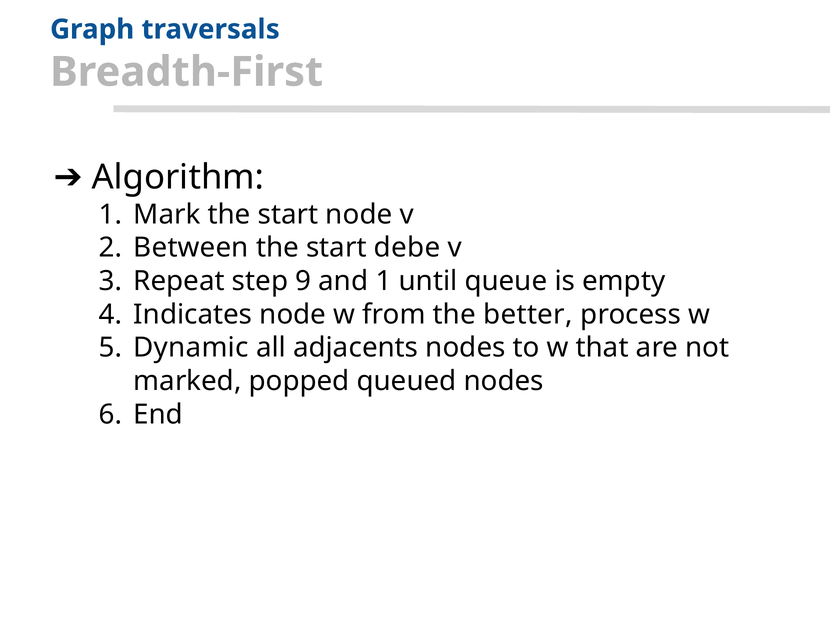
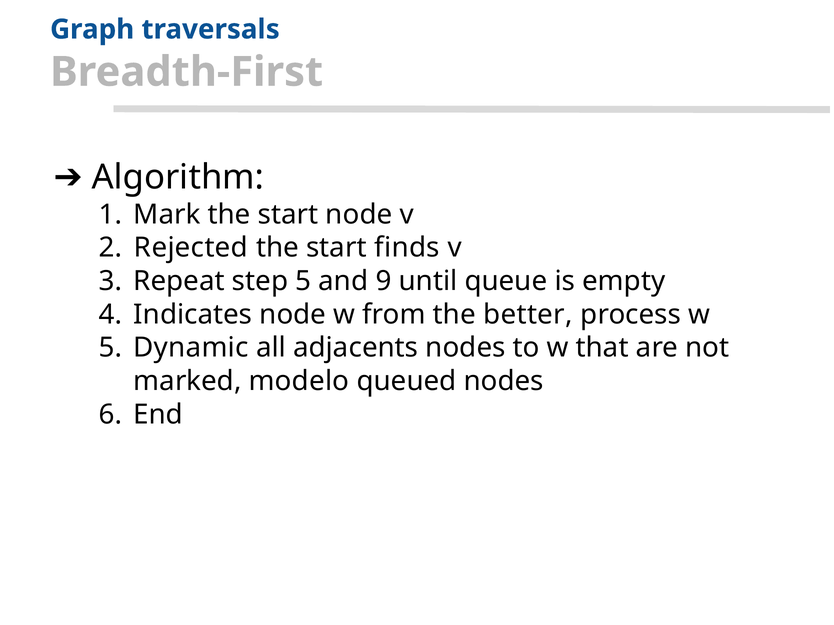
Between: Between -> Rejected
debe: debe -> finds
step 9: 9 -> 5
and 1: 1 -> 9
popped: popped -> modelo
